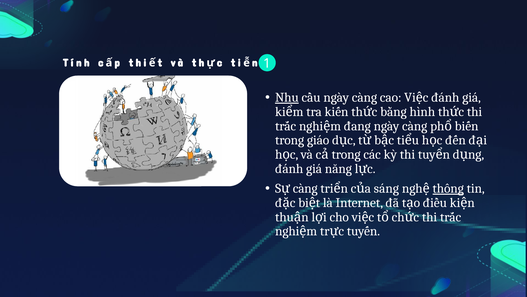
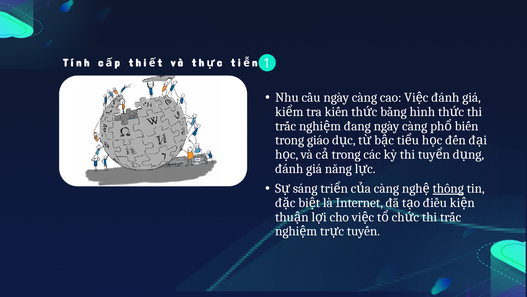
Nhu underline: present -> none
càng at (305, 188): càng -> sáng
sáng at (386, 188): sáng -> càng
